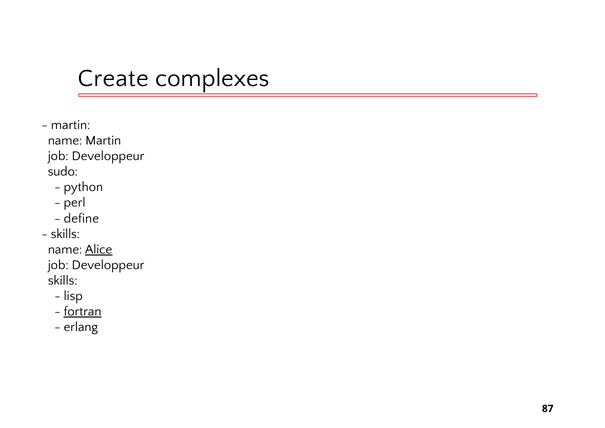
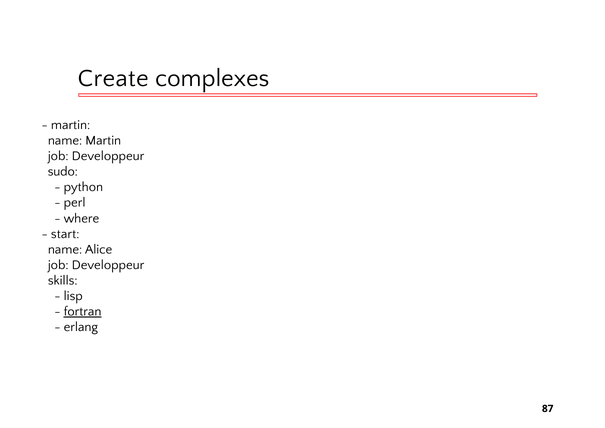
define: define -> where
skills at (65, 234): skills -> start
Alice underline: present -> none
